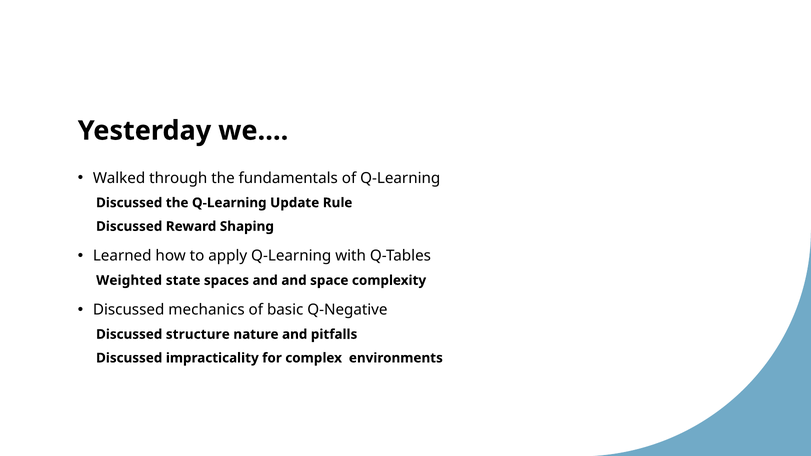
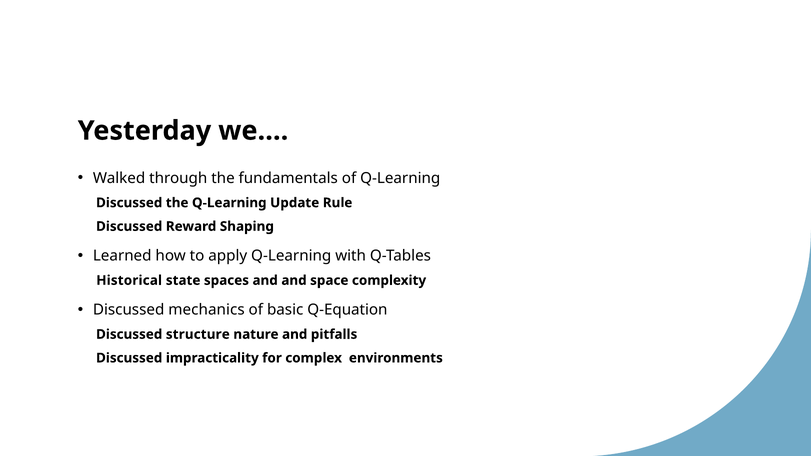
Weighted: Weighted -> Historical
Q-Negative: Q-Negative -> Q-Equation
